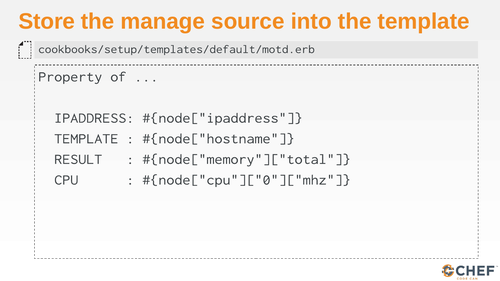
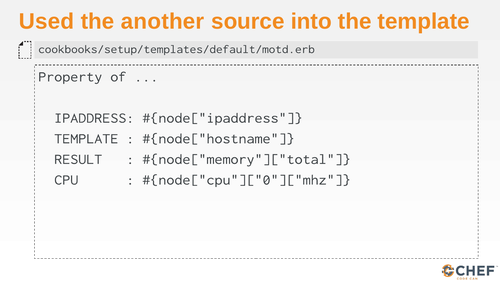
Store: Store -> Used
manage: manage -> another
